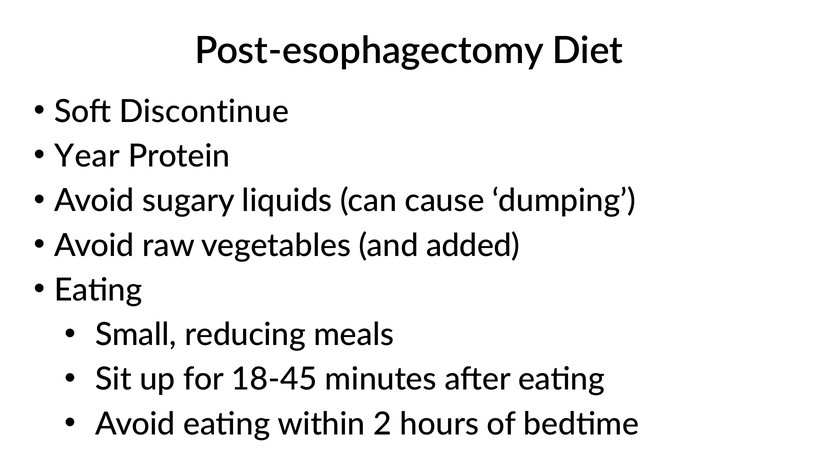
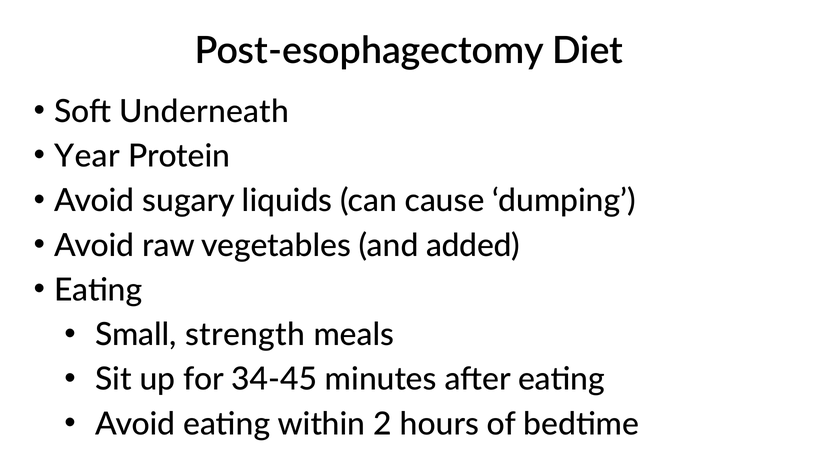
Discontinue: Discontinue -> Underneath
reducing: reducing -> strength
18-45: 18-45 -> 34-45
